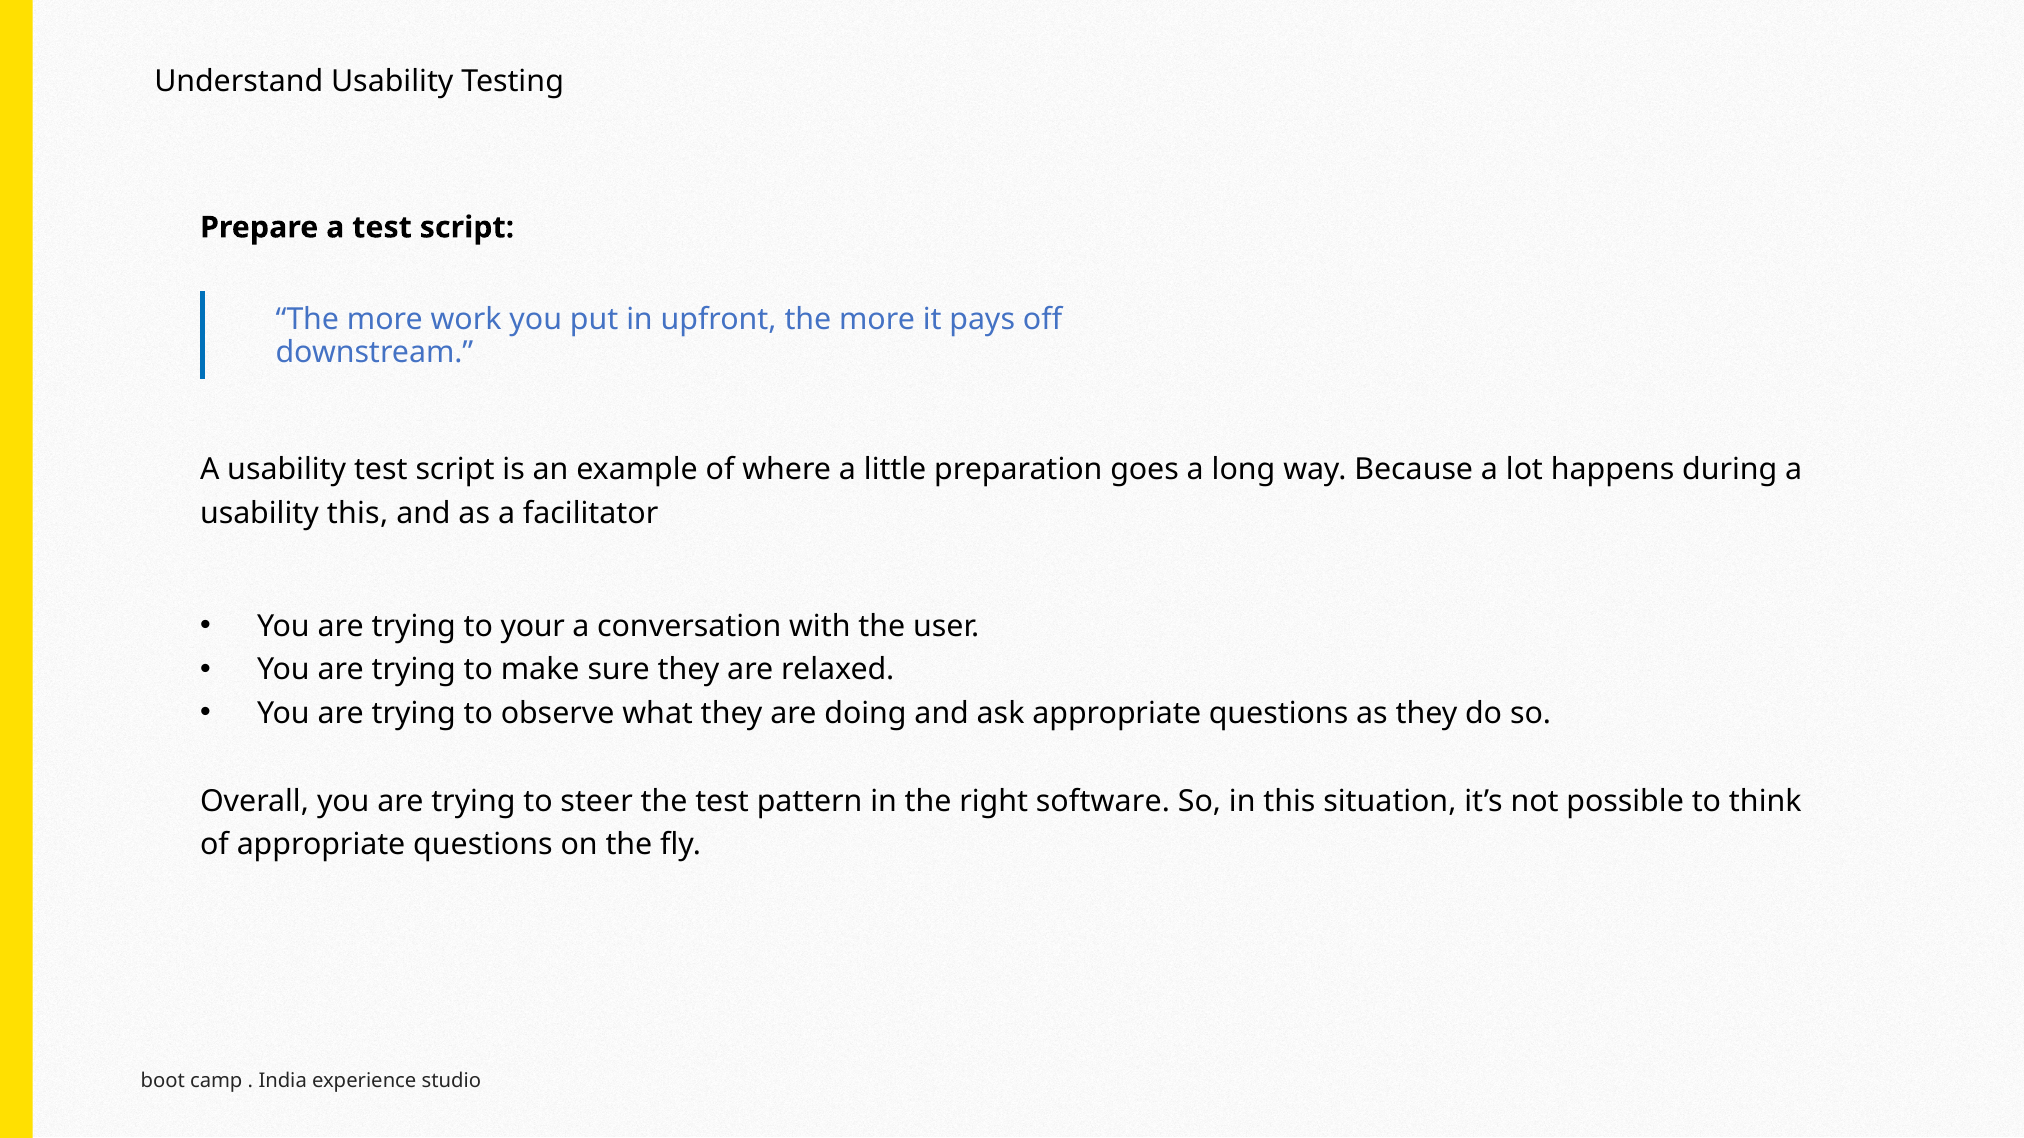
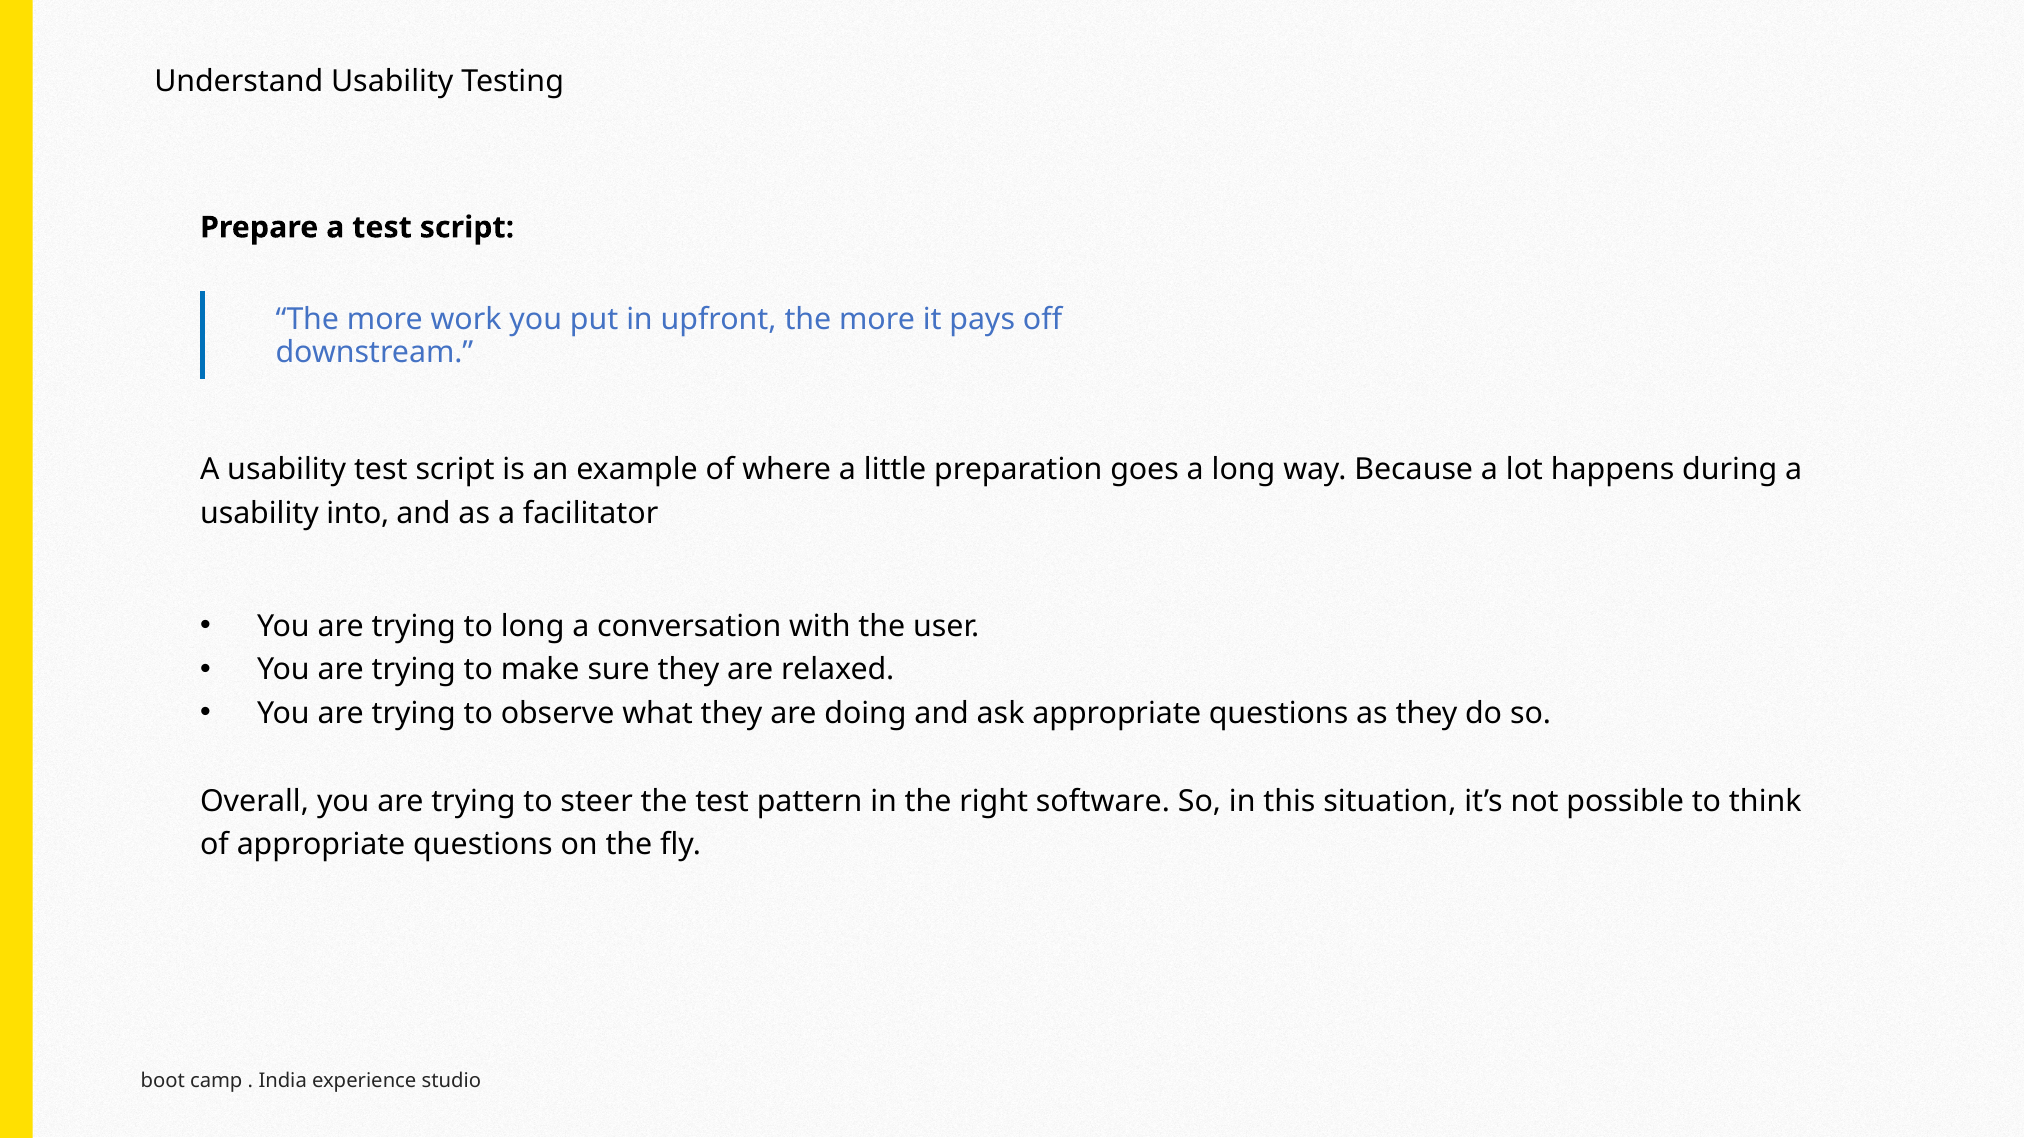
usability this: this -> into
to your: your -> long
